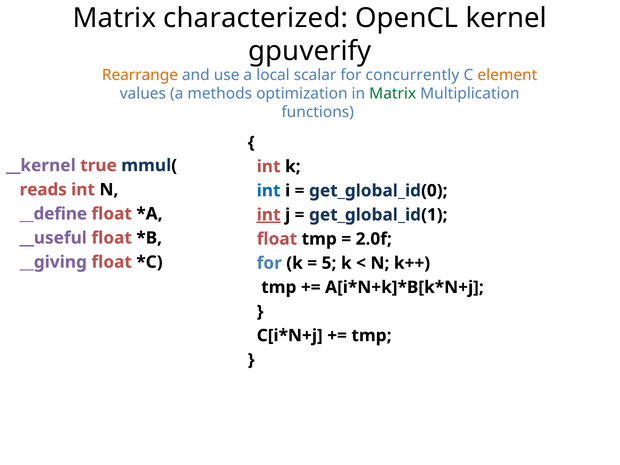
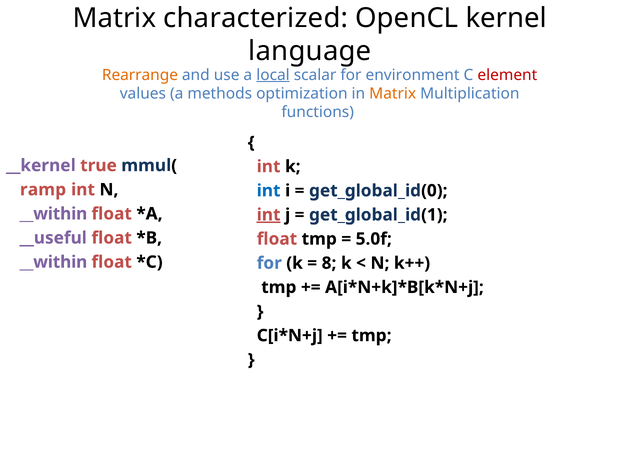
gpuverify: gpuverify -> language
local underline: none -> present
concurrently: concurrently -> environment
element colour: orange -> red
Matrix at (393, 94) colour: green -> orange
reads: reads -> ramp
__define at (53, 214): __define -> __within
2.0f: 2.0f -> 5.0f
__giving at (53, 262): __giving -> __within
5: 5 -> 8
